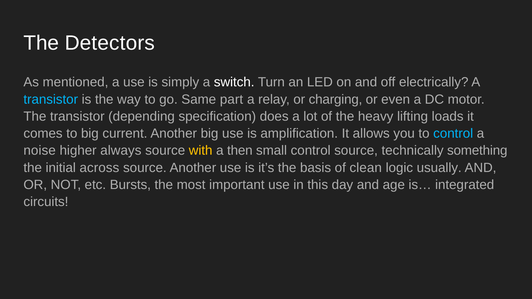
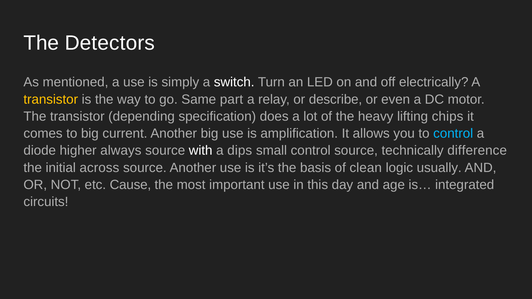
transistor at (51, 99) colour: light blue -> yellow
charging: charging -> describe
loads: loads -> chips
noise: noise -> diode
with colour: yellow -> white
then: then -> dips
something: something -> difference
Bursts: Bursts -> Cause
